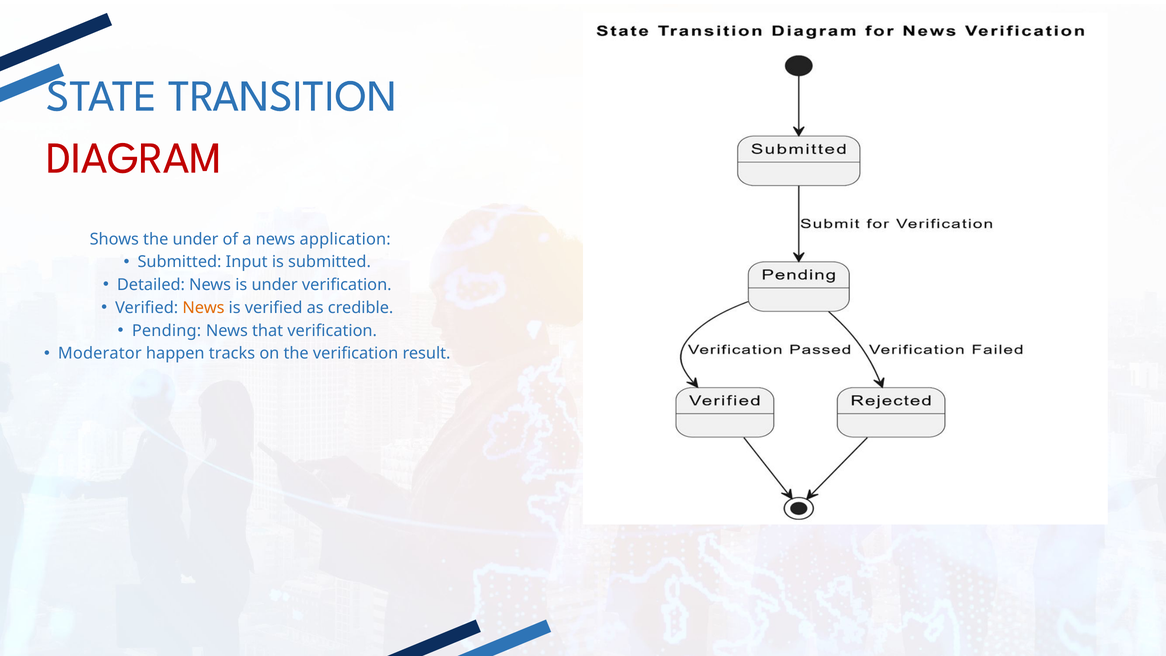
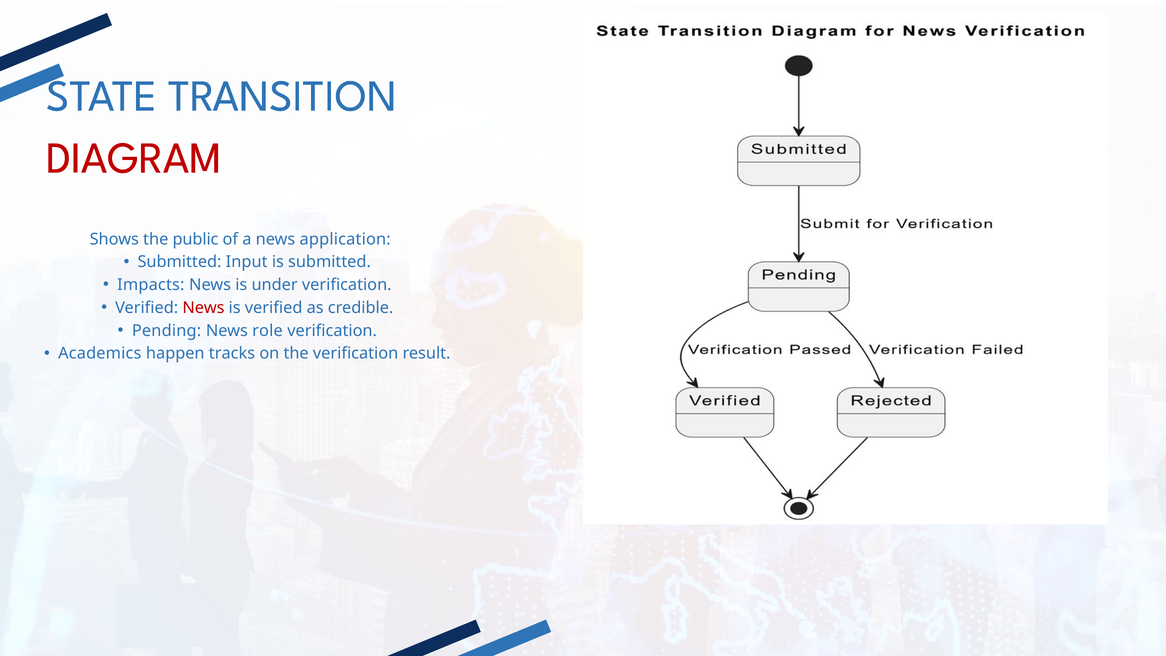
the under: under -> public
Detailed: Detailed -> Impacts
News at (203, 308) colour: orange -> red
that: that -> role
Moderator: Moderator -> Academics
